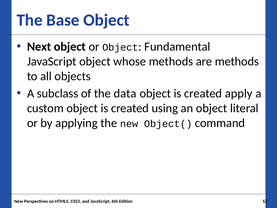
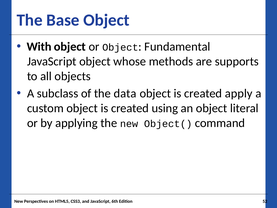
Next: Next -> With
are methods: methods -> supports
